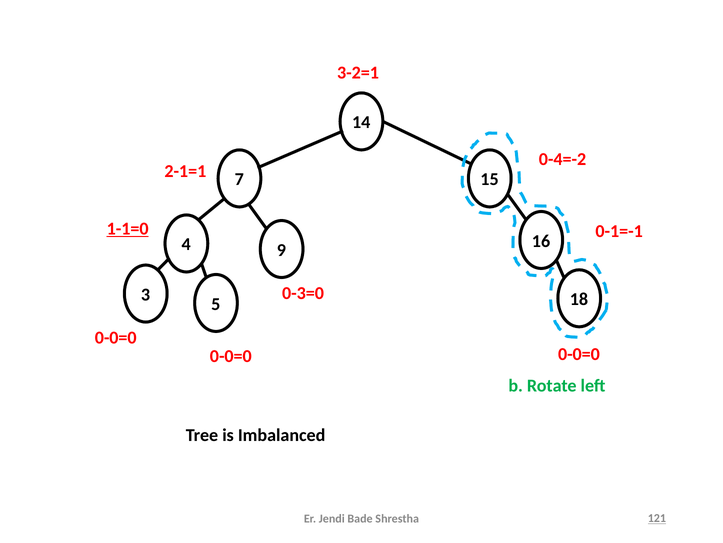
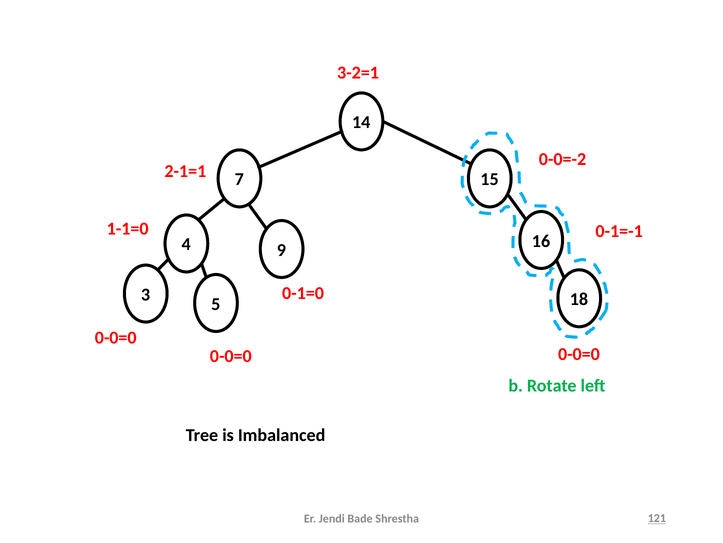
0-4=-2: 0-4=-2 -> 0-0=-2
1-1=0 underline: present -> none
0-3=0: 0-3=0 -> 0-1=0
